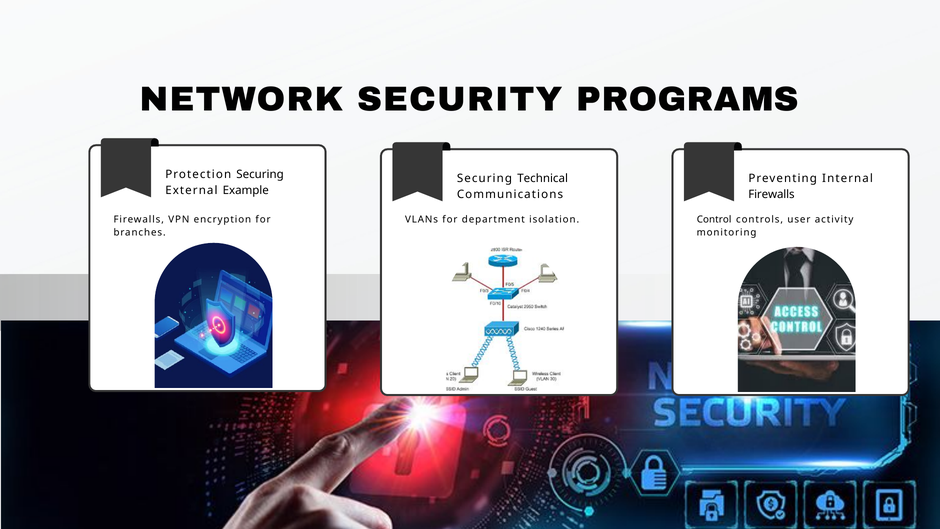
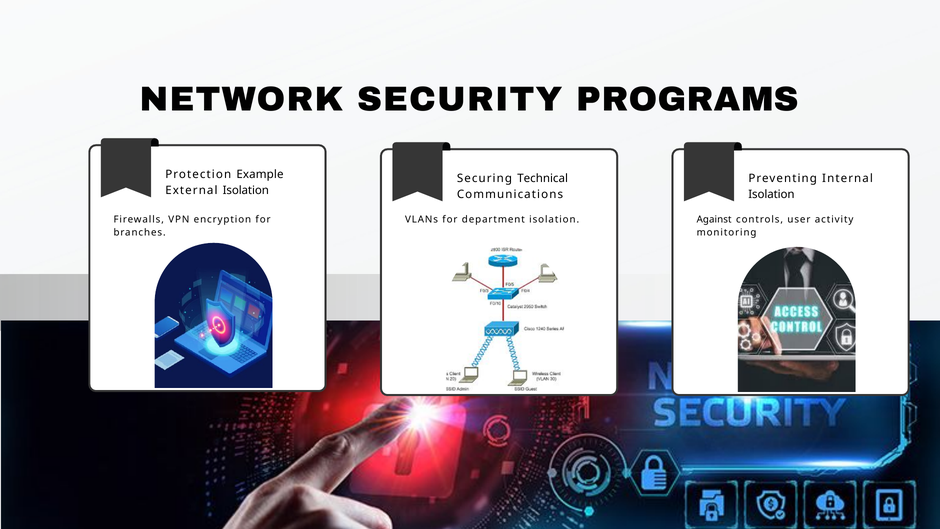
Protection Securing: Securing -> Example
External Example: Example -> Isolation
Firewalls at (771, 194): Firewalls -> Isolation
Control: Control -> Against
